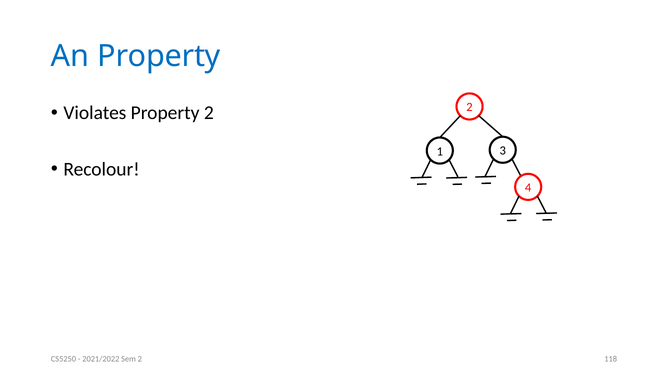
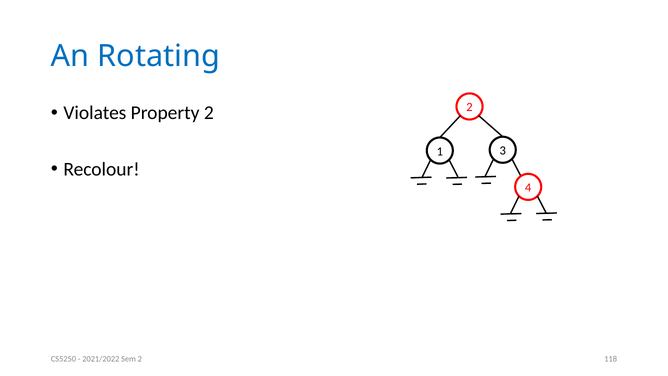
An Property: Property -> Rotating
